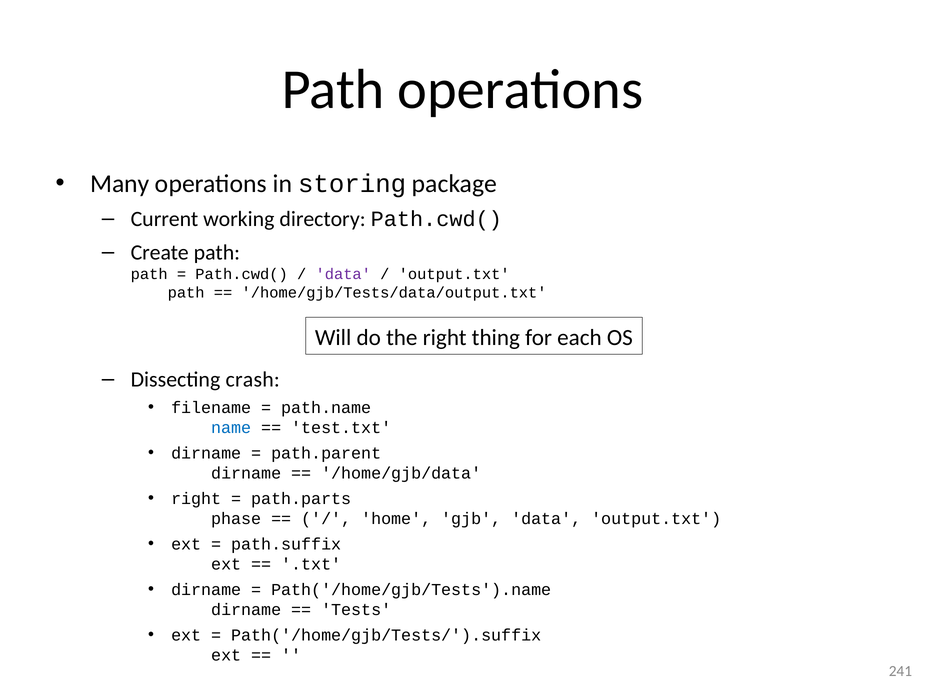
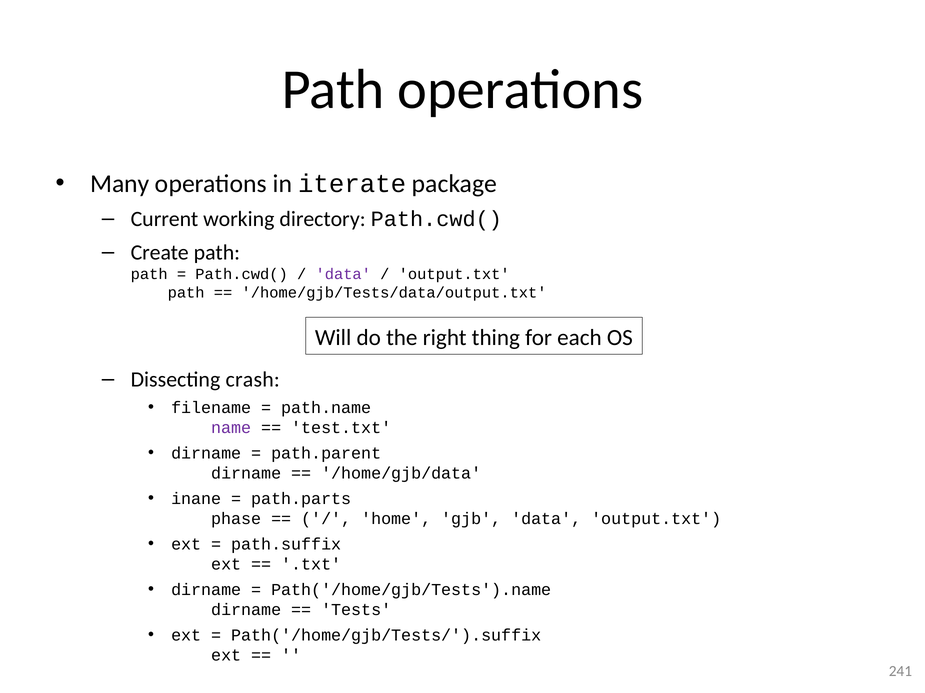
storing: storing -> iterate
name colour: blue -> purple
right at (196, 499): right -> inane
